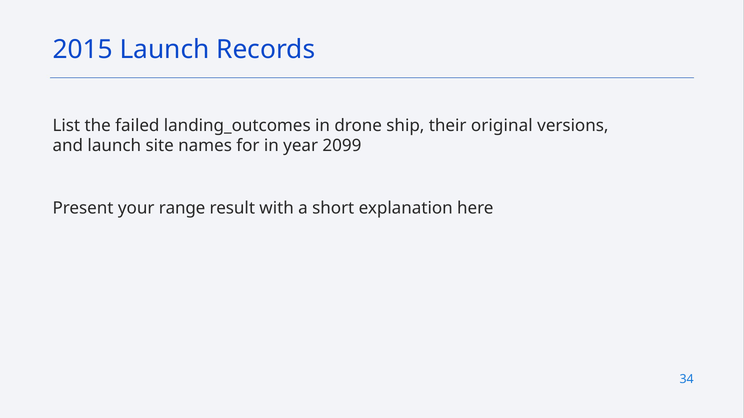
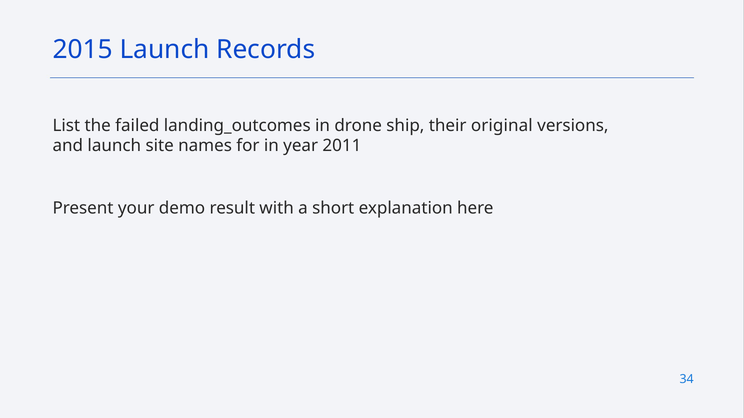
2099: 2099 -> 2011
range: range -> demo
